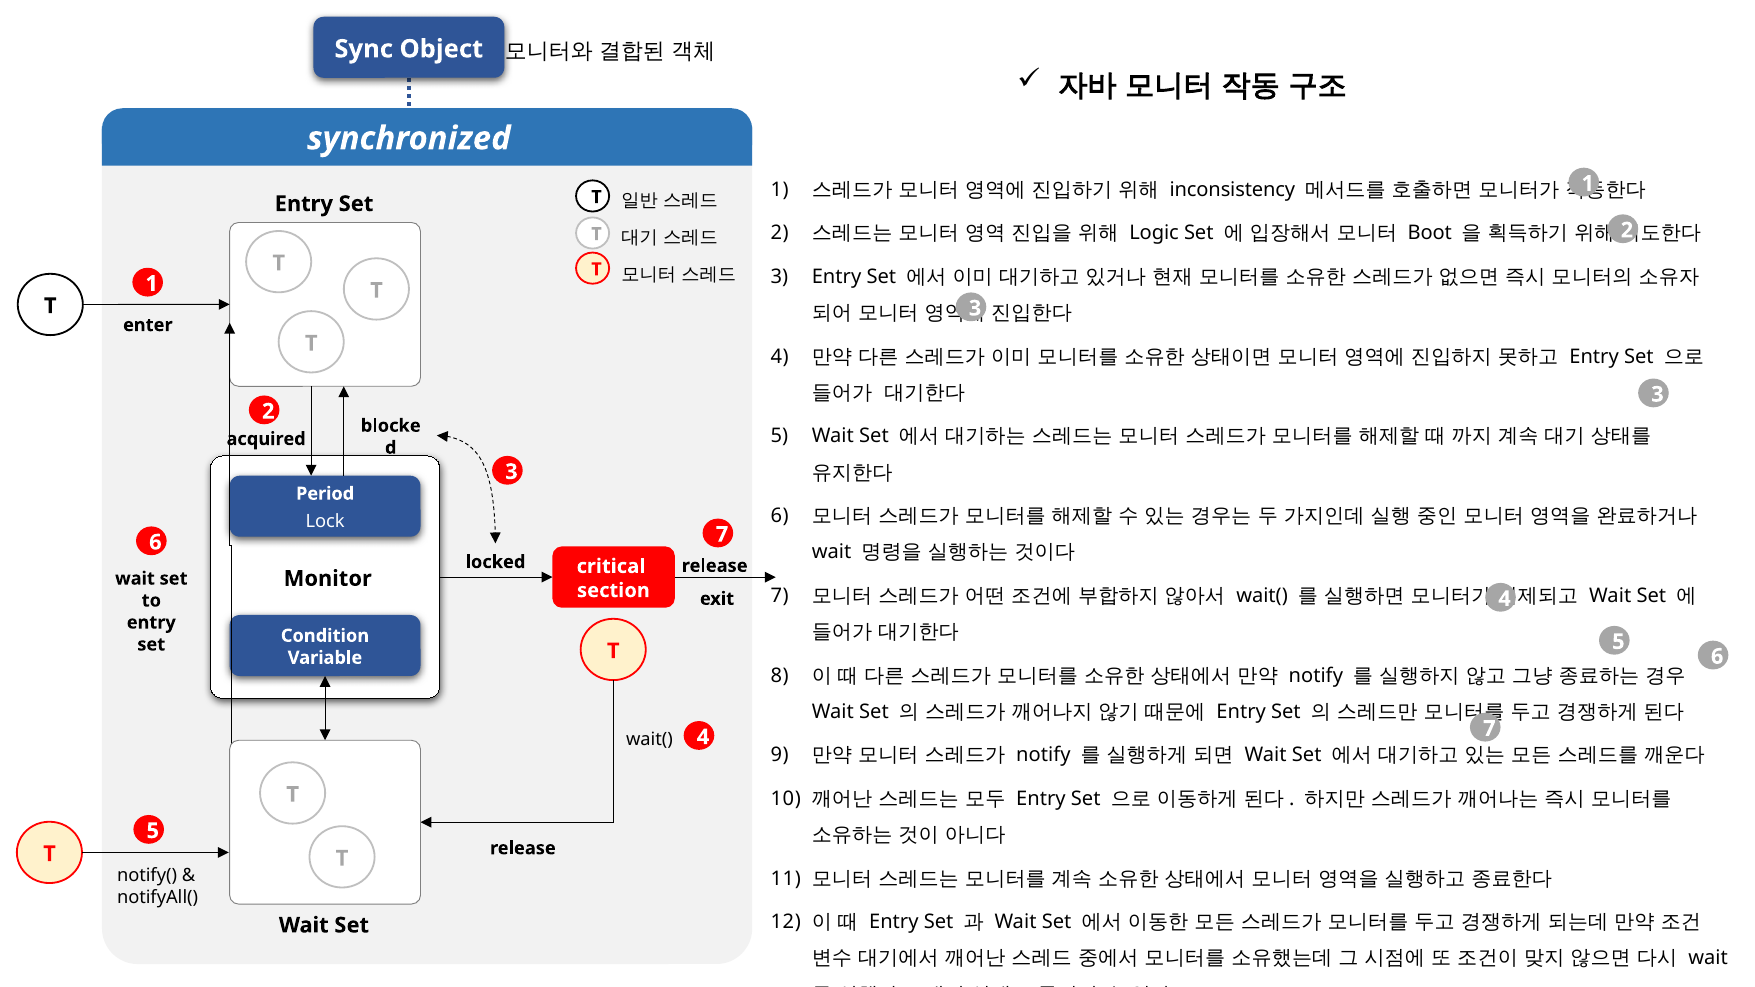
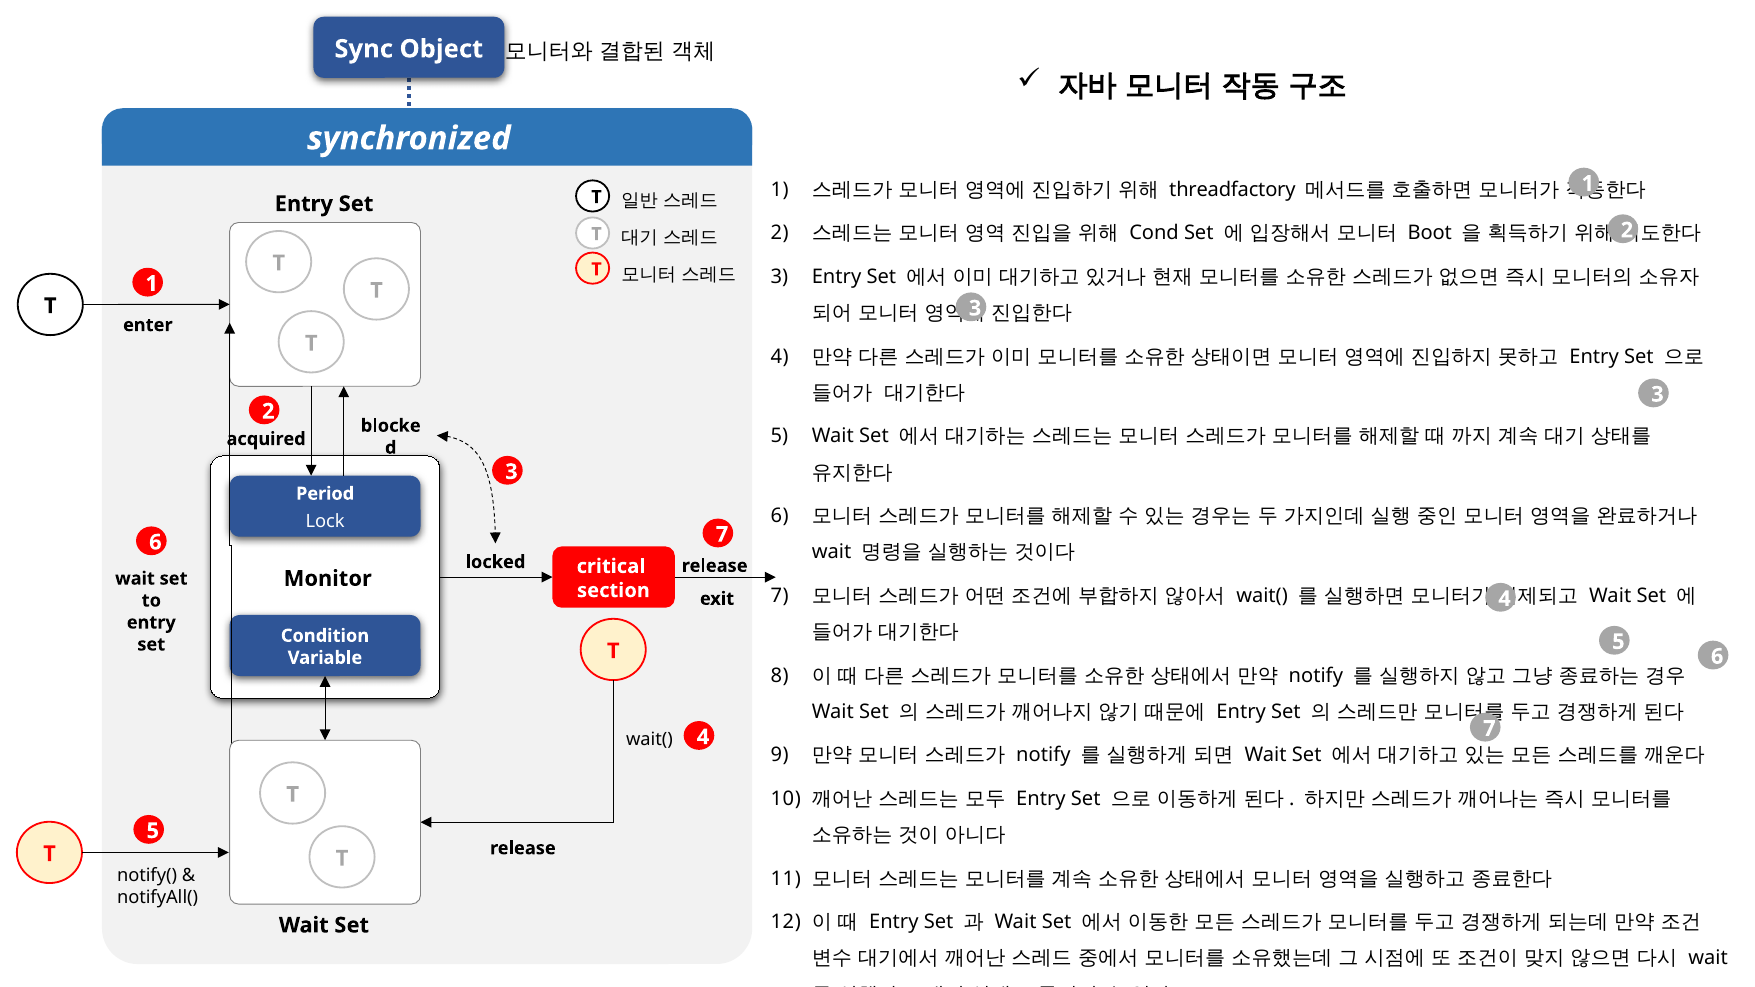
inconsistency: inconsistency -> threadfactory
Logic: Logic -> Cond
